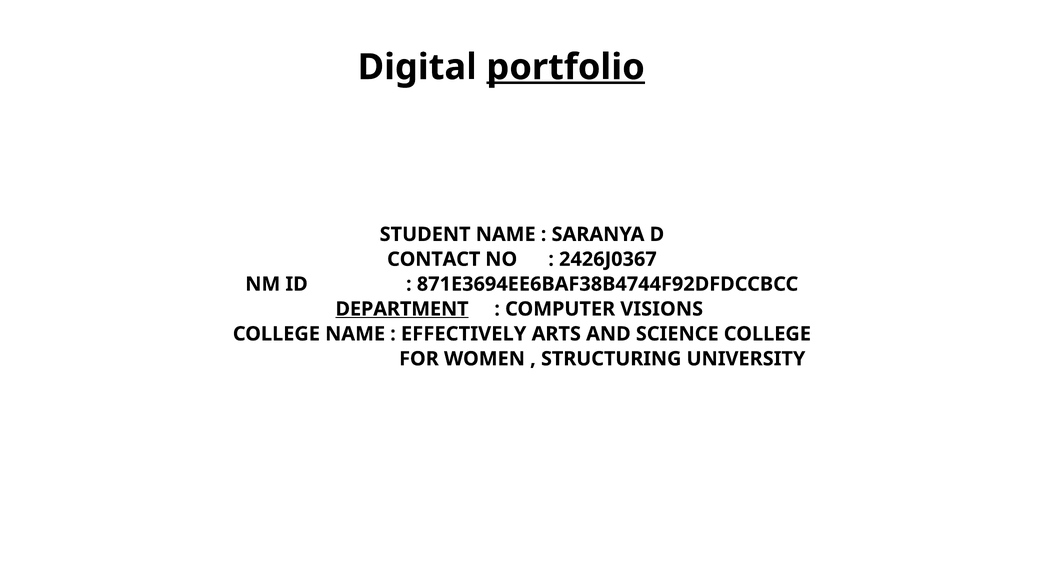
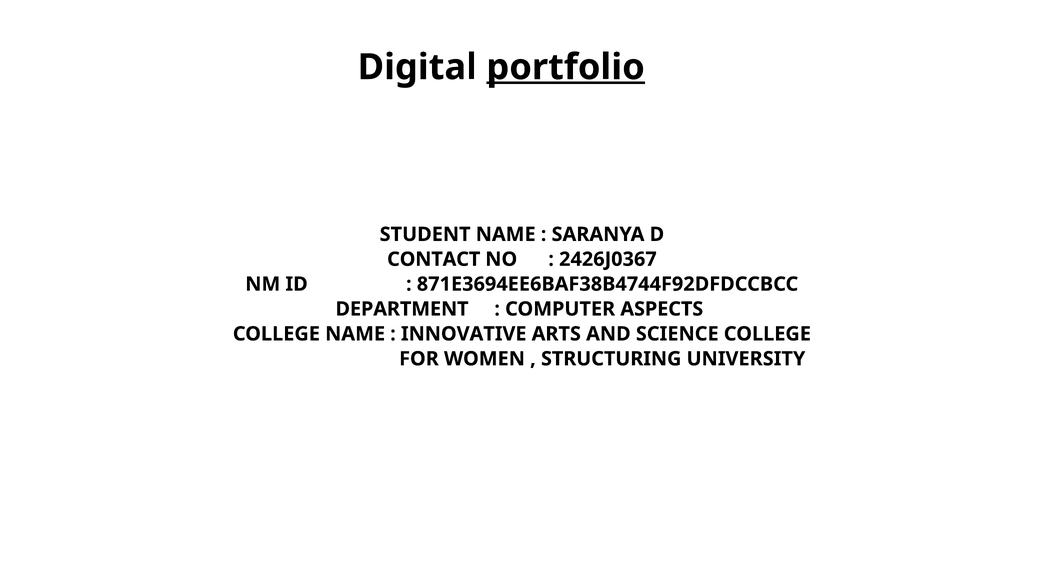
DEPARTMENT underline: present -> none
VISIONS: VISIONS -> ASPECTS
EFFECTIVELY: EFFECTIVELY -> INNOVATIVE
